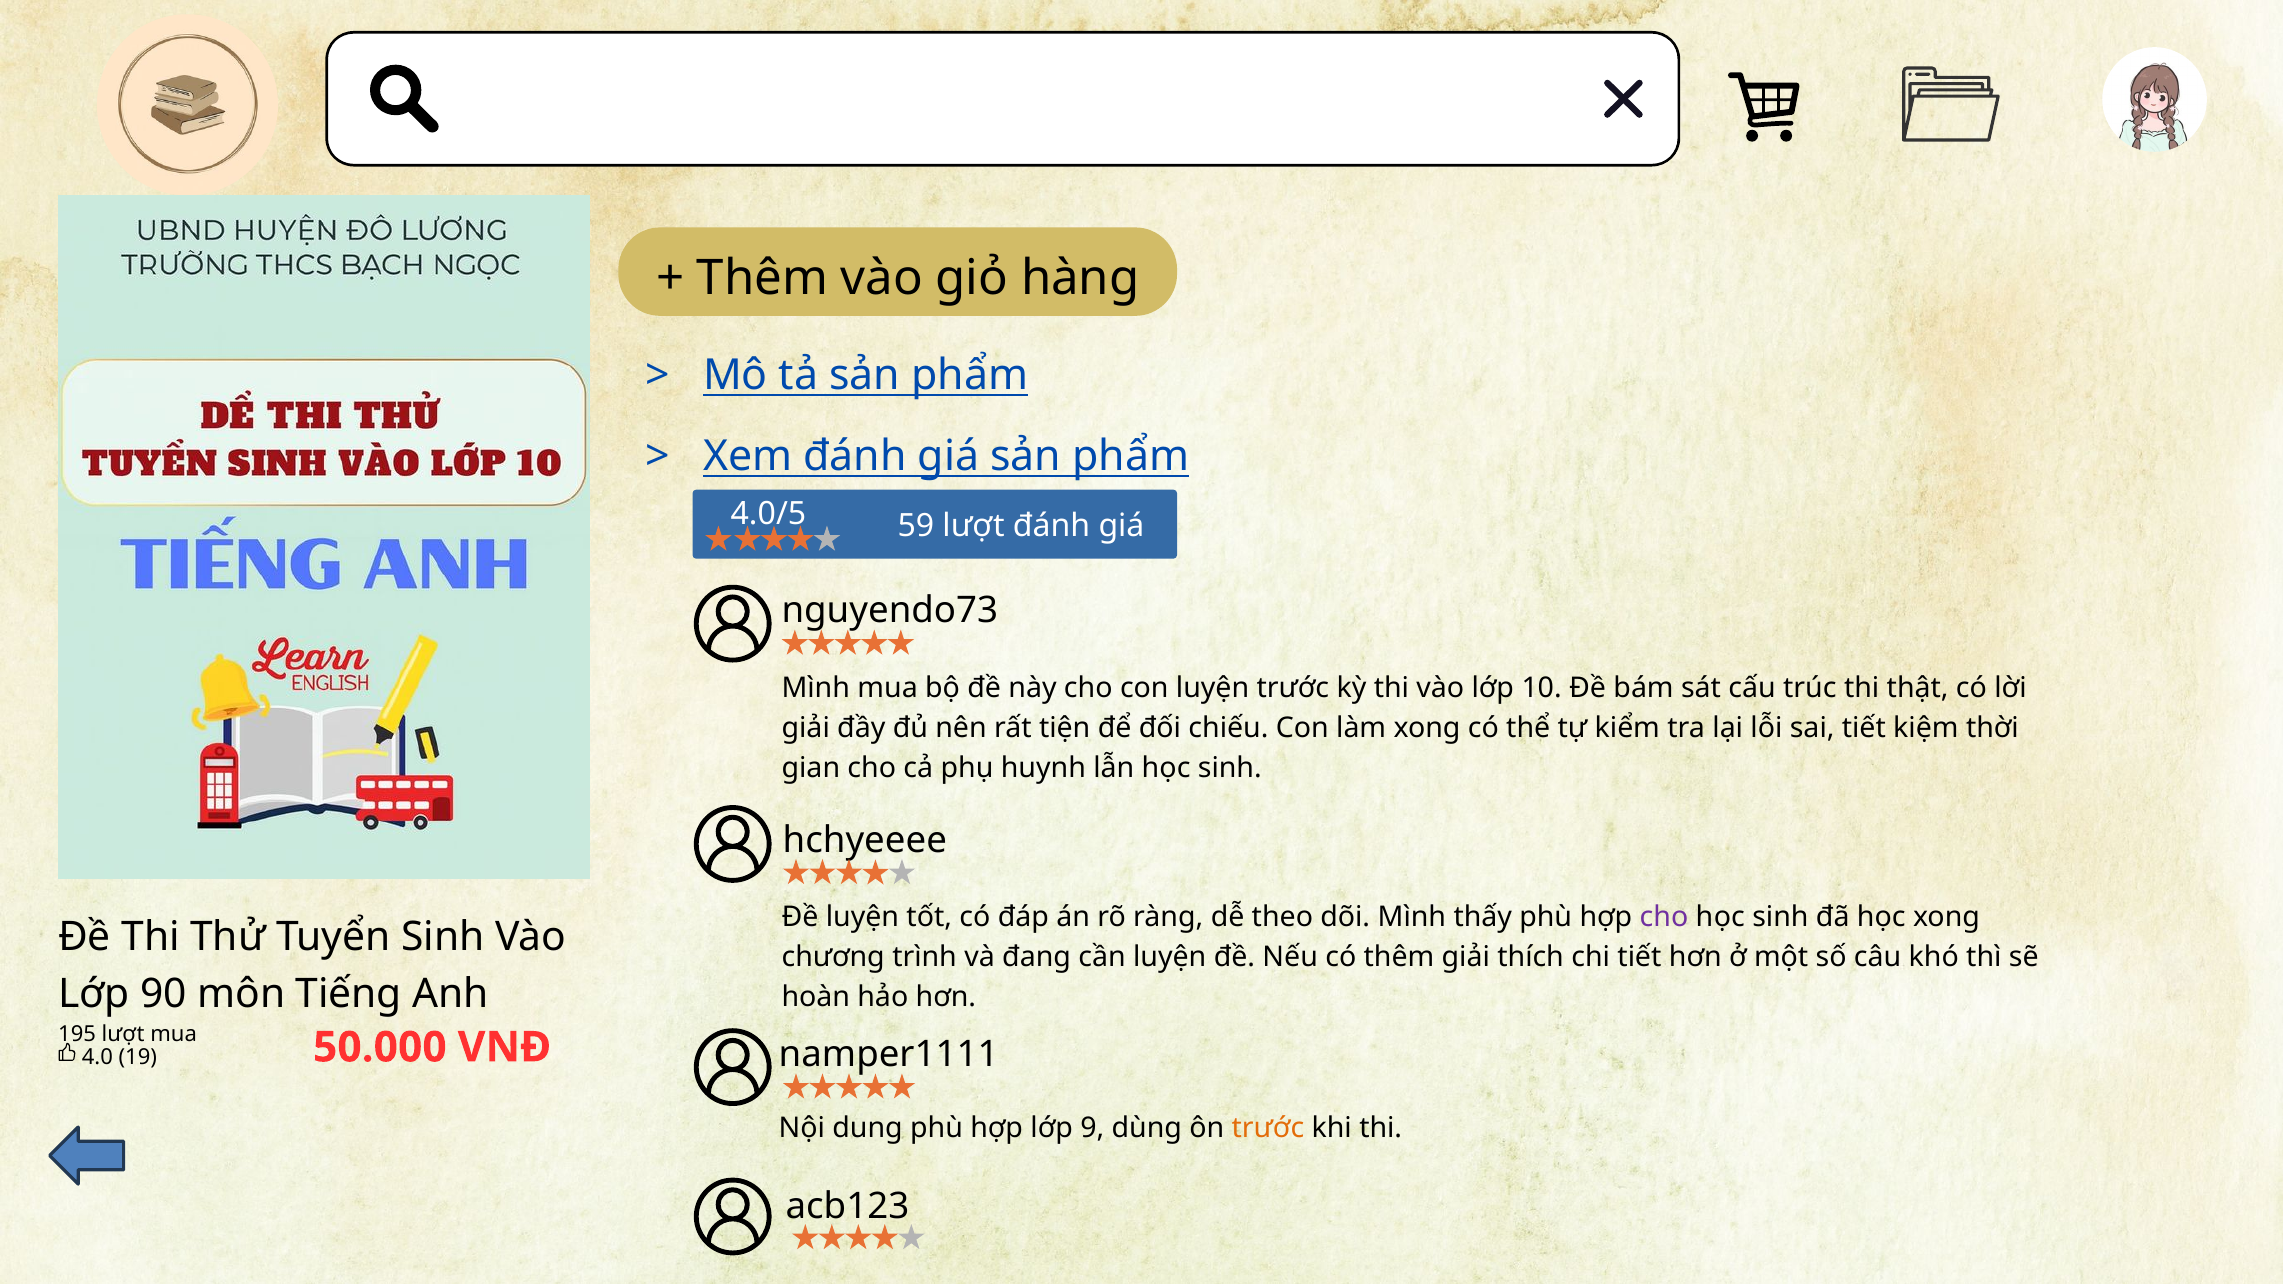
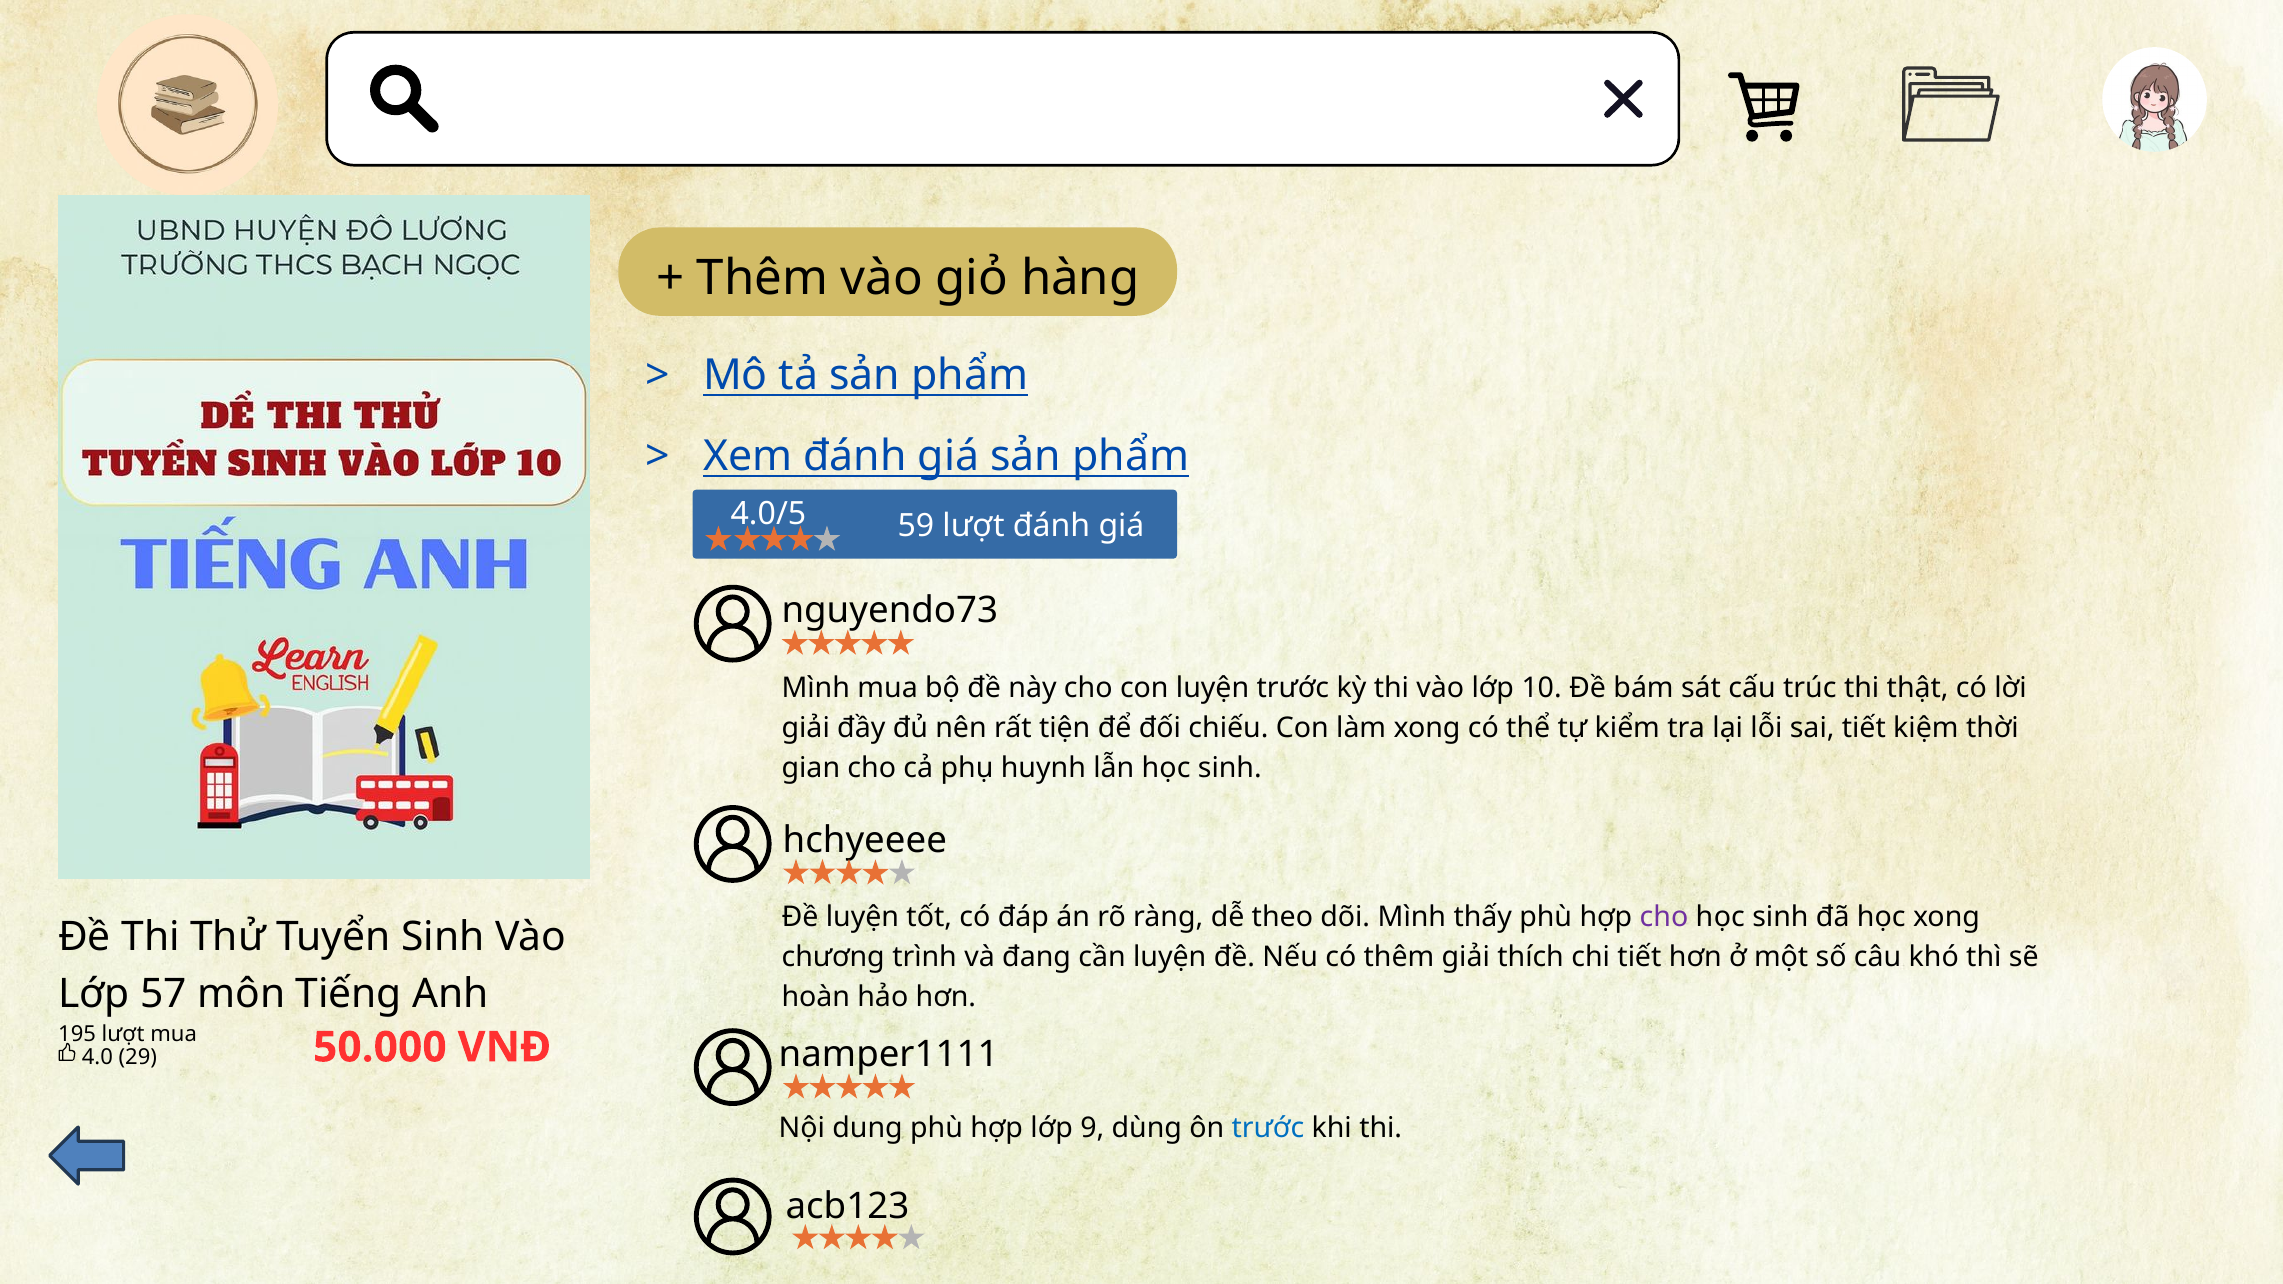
90: 90 -> 57
19: 19 -> 29
trước at (1268, 1129) colour: orange -> blue
